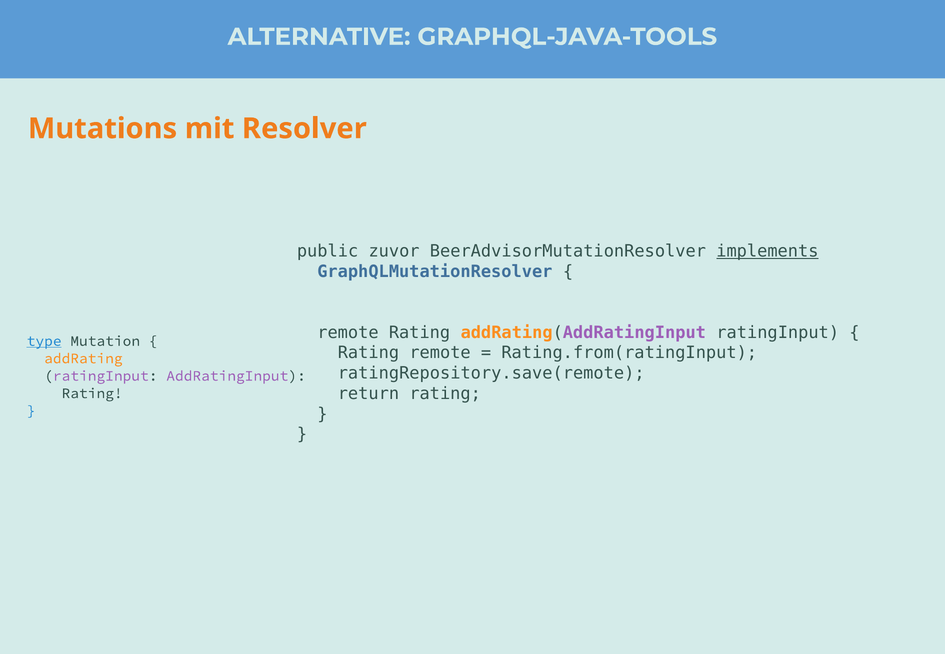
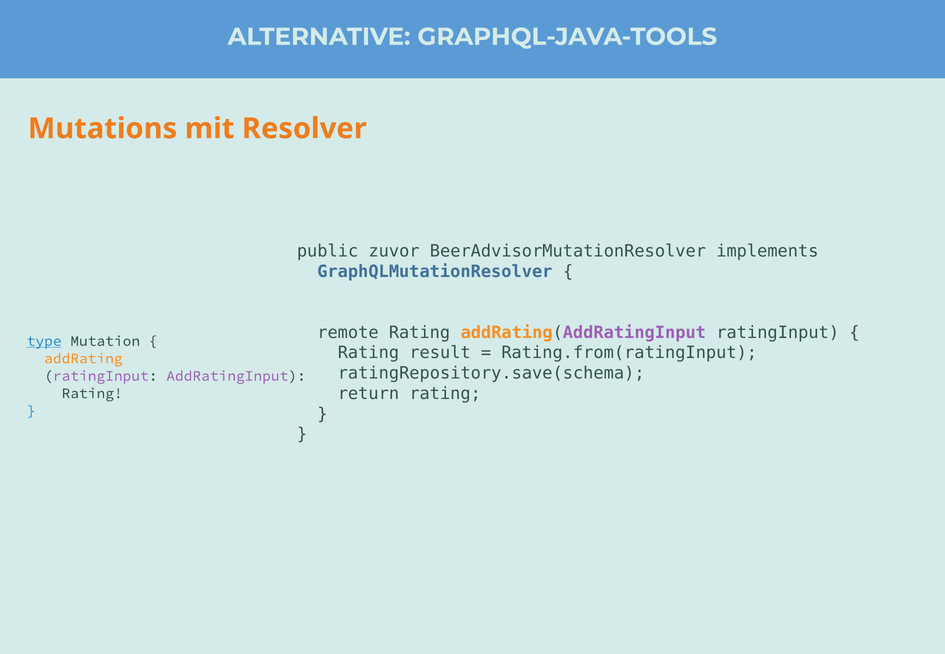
implements underline: present -> none
Rating remote: remote -> result
ratingRepository.save(remote: ratingRepository.save(remote -> ratingRepository.save(schema
